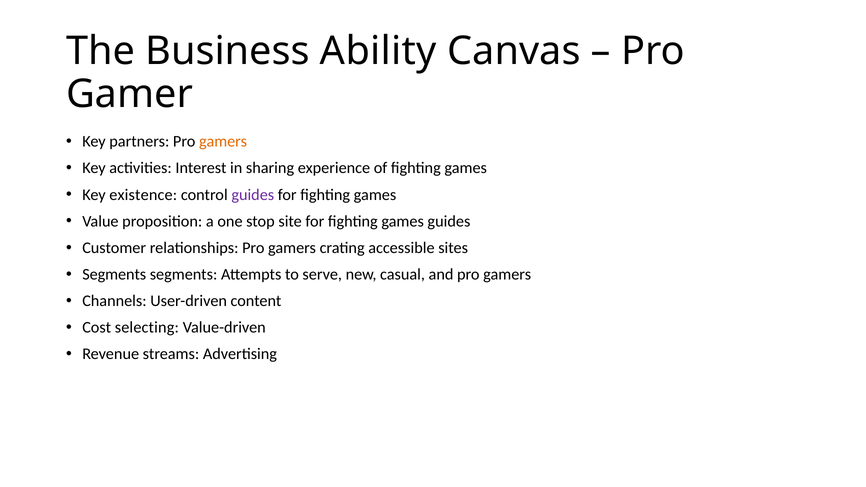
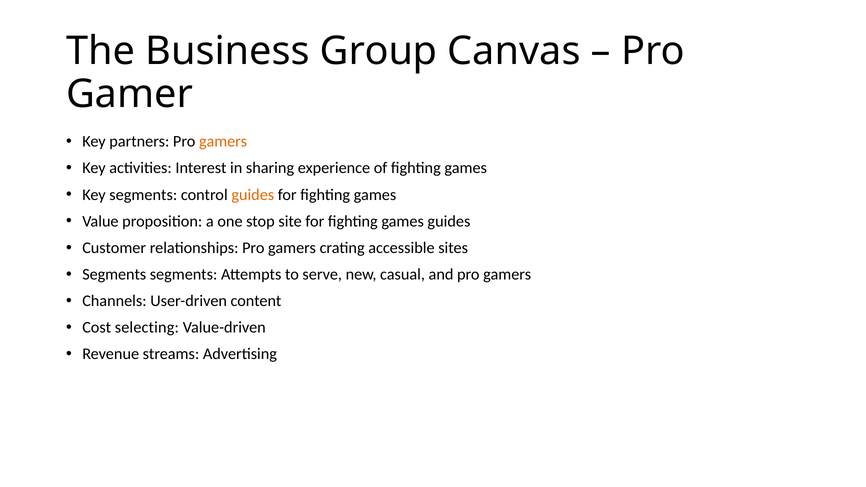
Ability: Ability -> Group
Key existence: existence -> segments
guides at (253, 195) colour: purple -> orange
